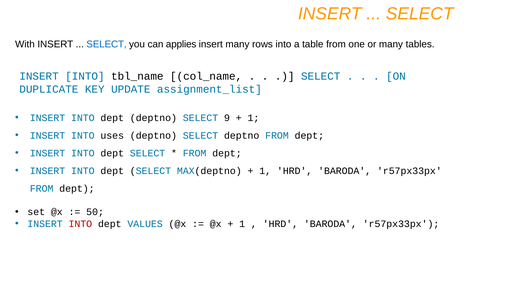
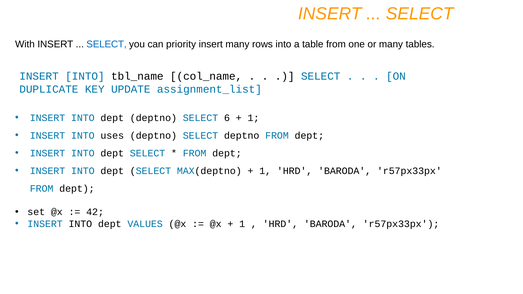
applies: applies -> priority
9: 9 -> 6
50: 50 -> 42
INTO at (80, 224) colour: red -> black
